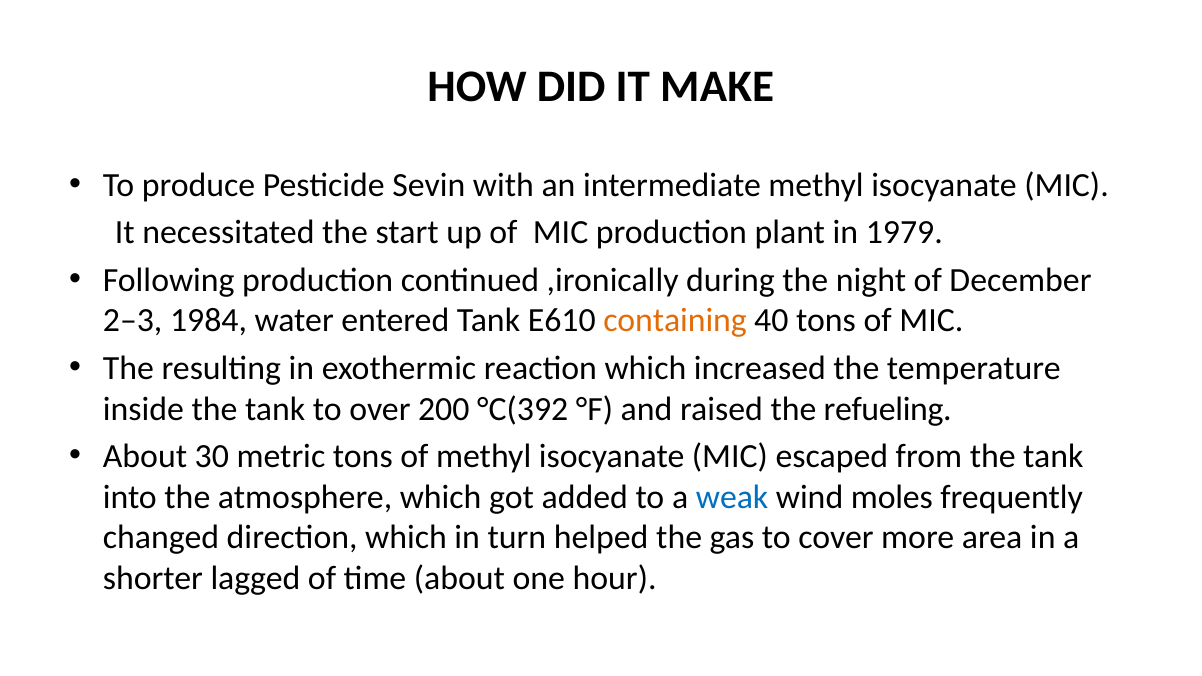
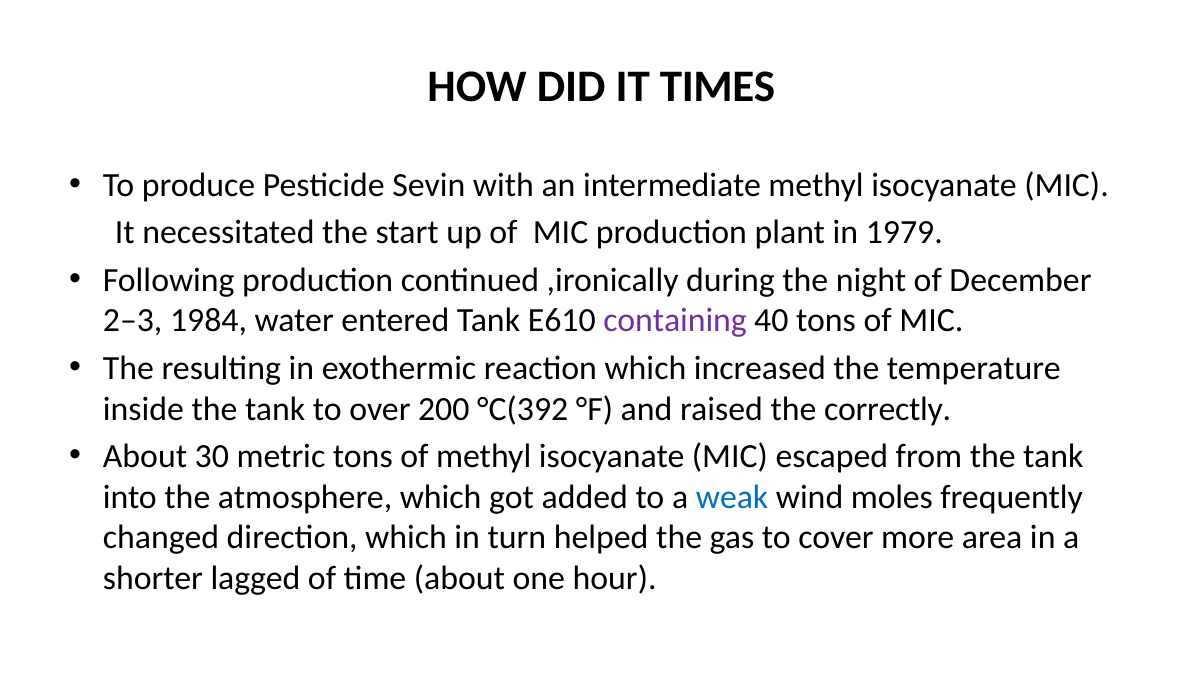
MAKE: MAKE -> TIMES
containing colour: orange -> purple
refueling: refueling -> correctly
